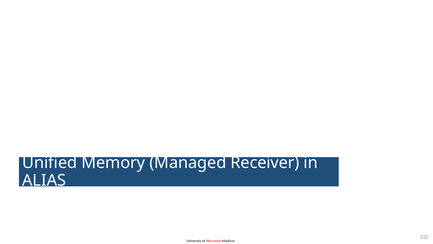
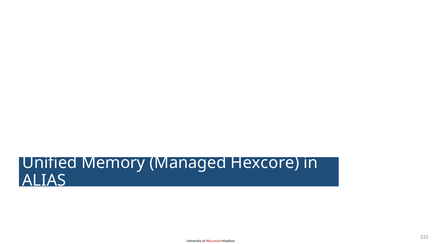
Receiver: Receiver -> Hexcore
